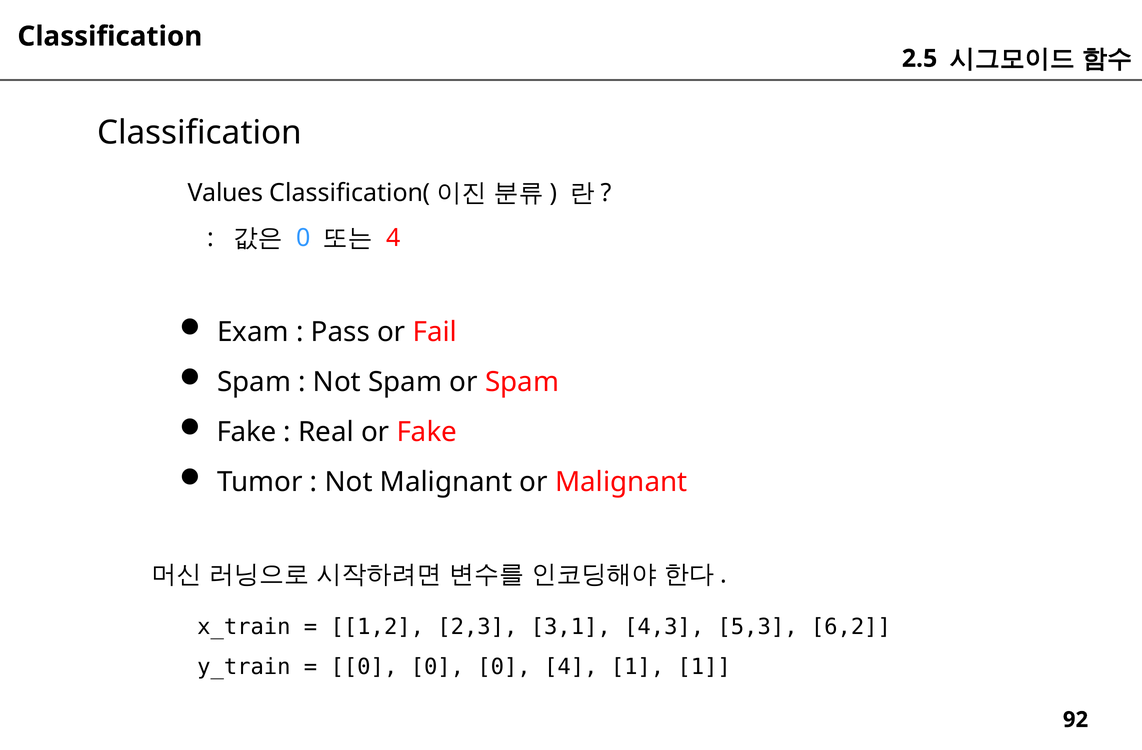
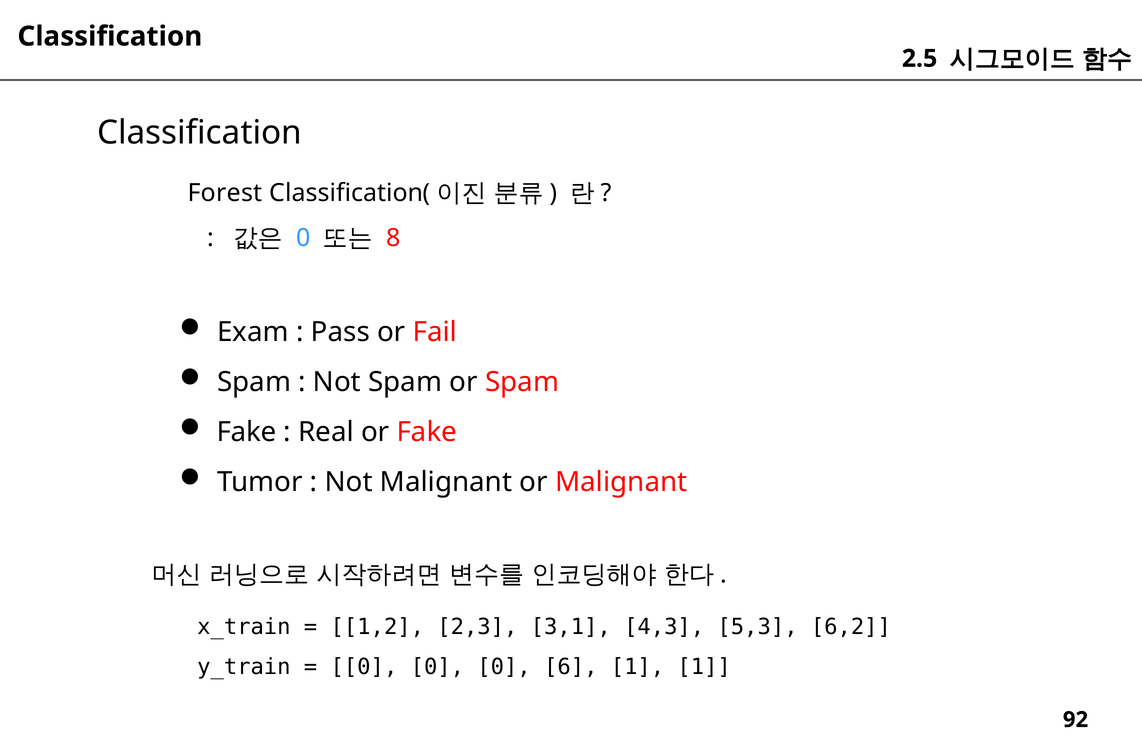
Values: Values -> Forest
4 at (393, 238): 4 -> 8
0 4: 4 -> 6
